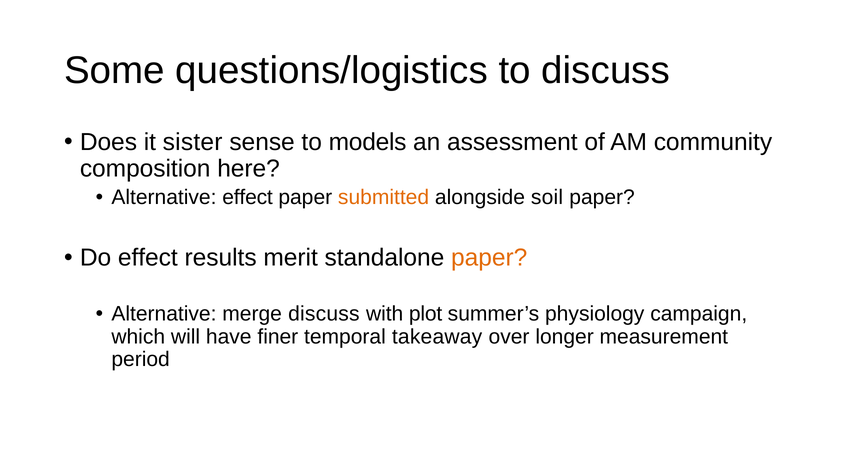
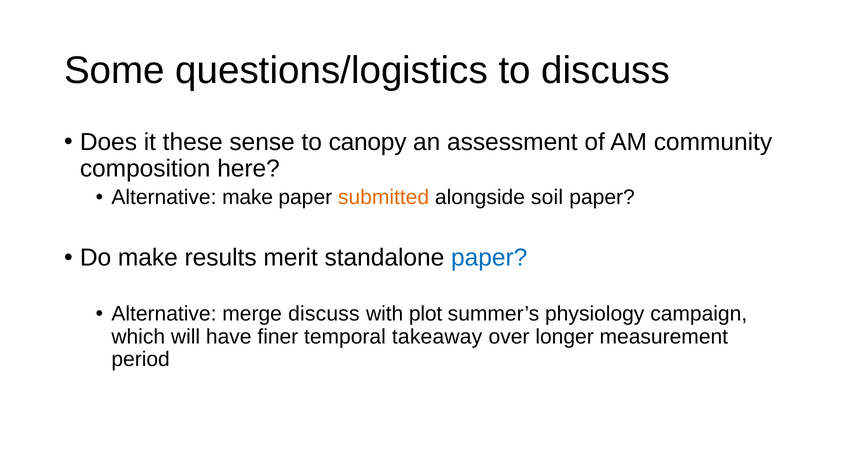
sister: sister -> these
models: models -> canopy
Alternative effect: effect -> make
Do effect: effect -> make
paper at (489, 258) colour: orange -> blue
